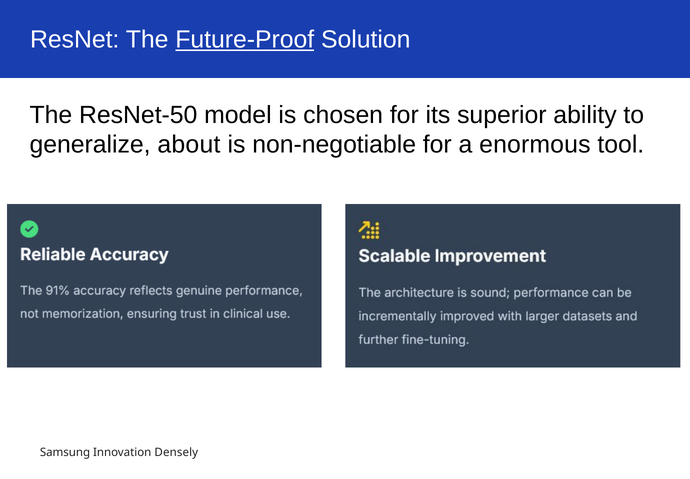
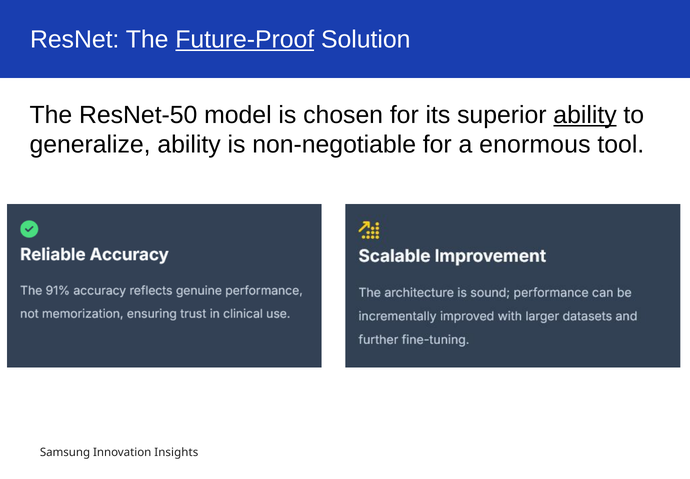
ability at (585, 115) underline: none -> present
generalize about: about -> ability
Densely: Densely -> Insights
